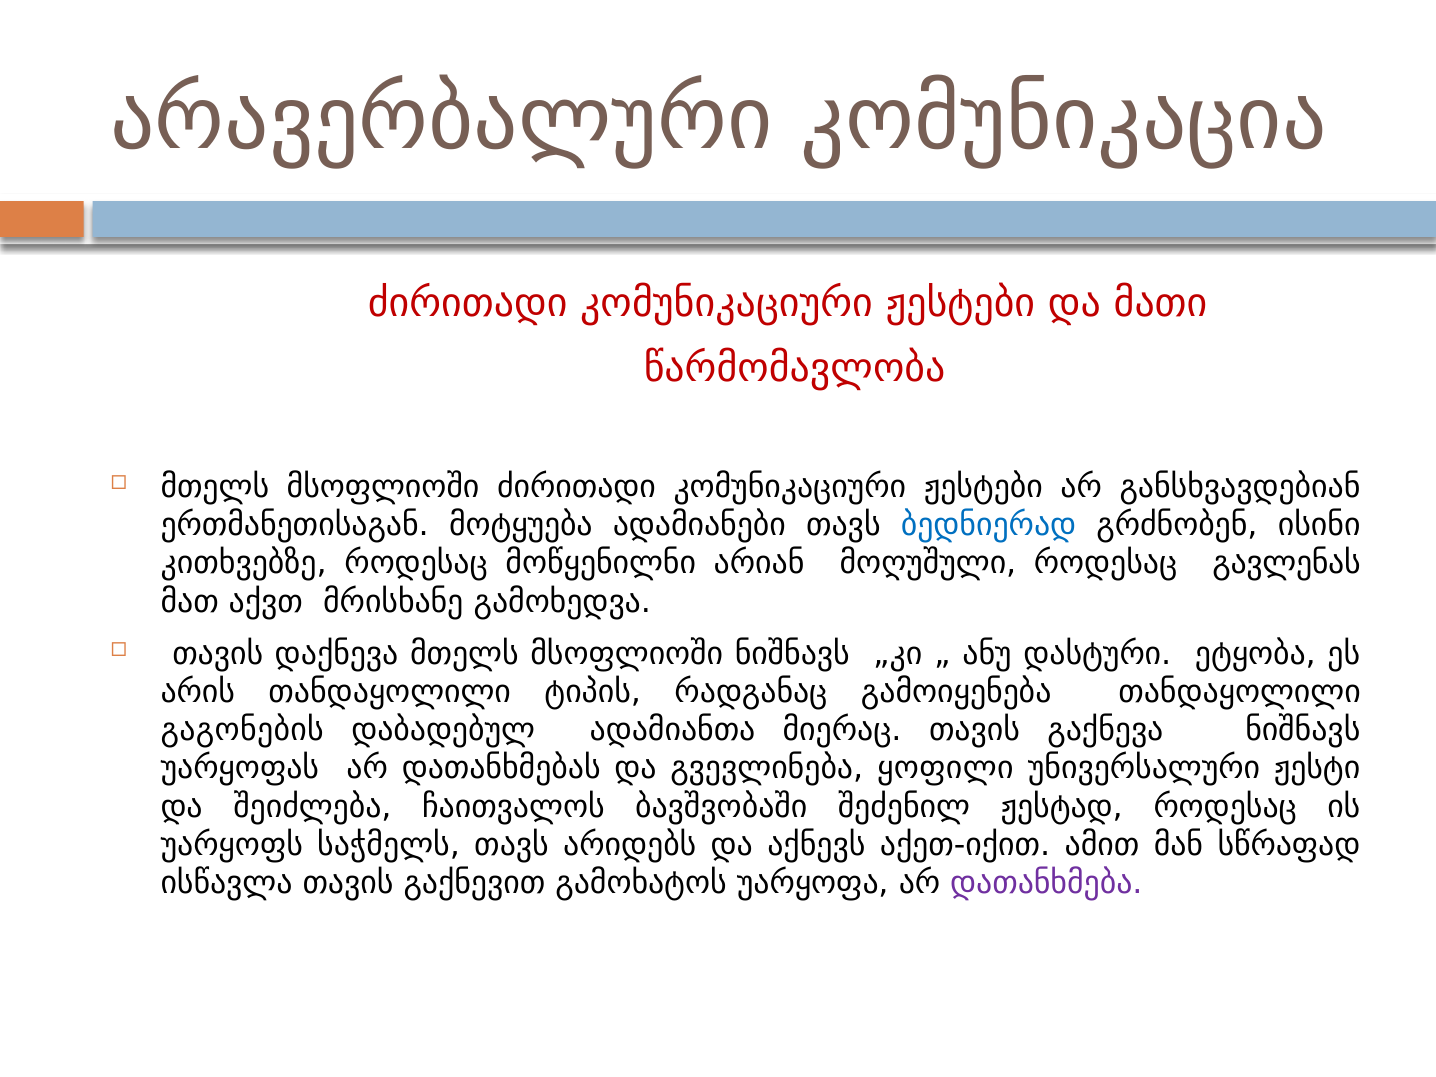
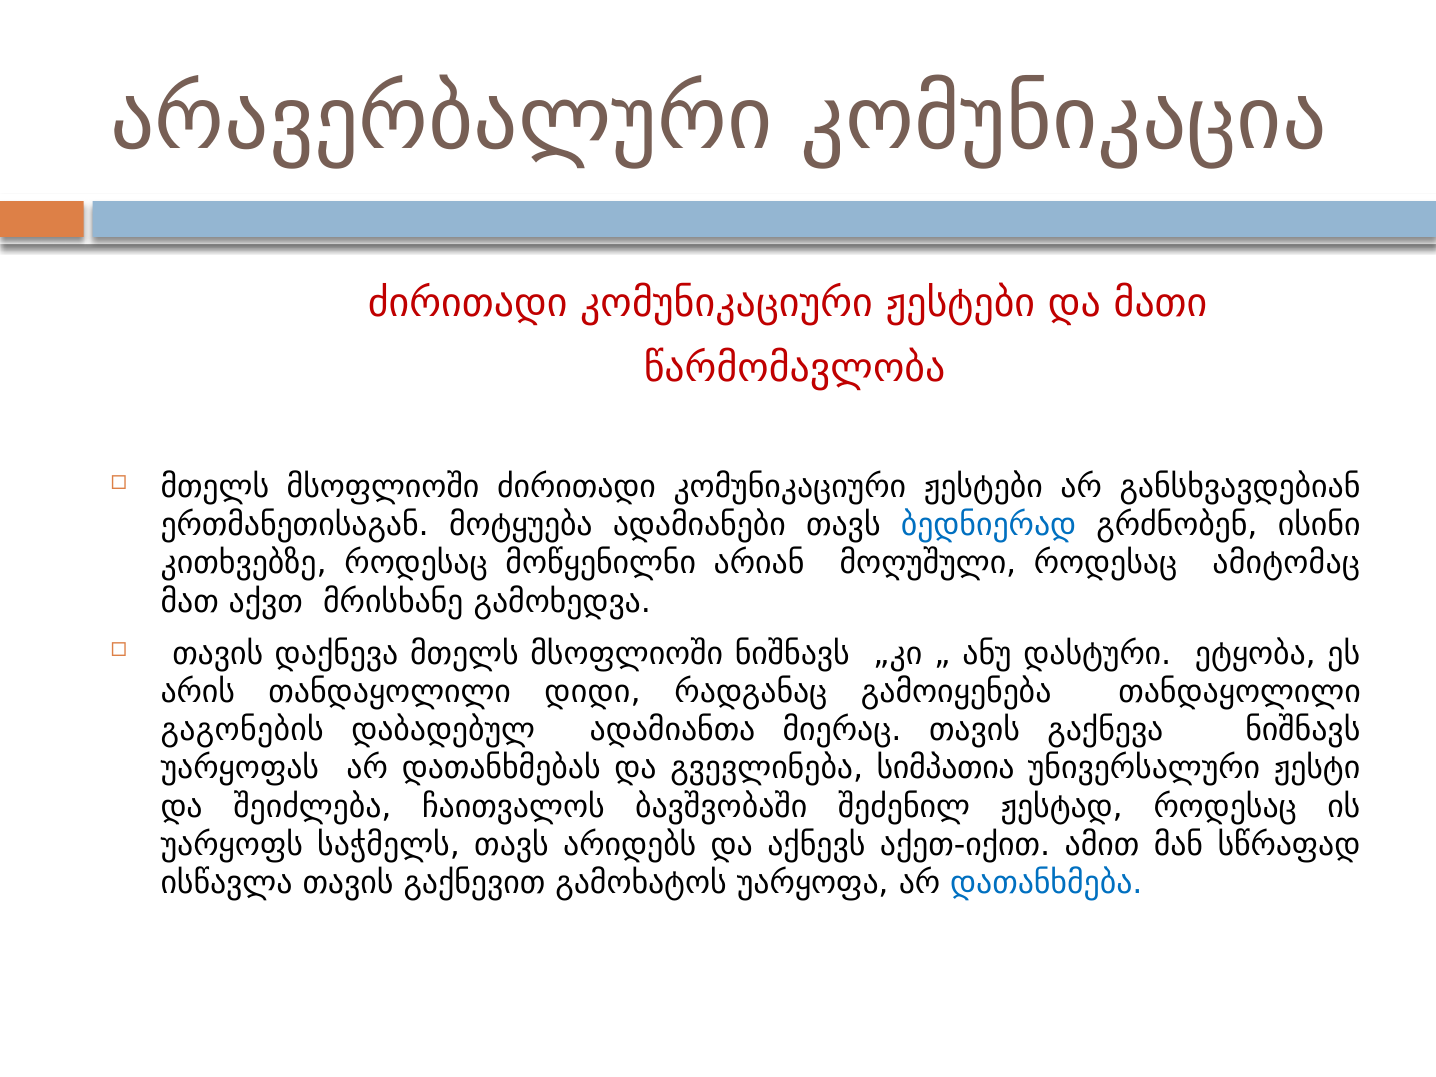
გავლენას: გავლენას -> ამიტომაც
ტიპის: ტიპის -> დიდი
ყოფილი: ყოფილი -> სიმპათია
დათანხმება colour: purple -> blue
